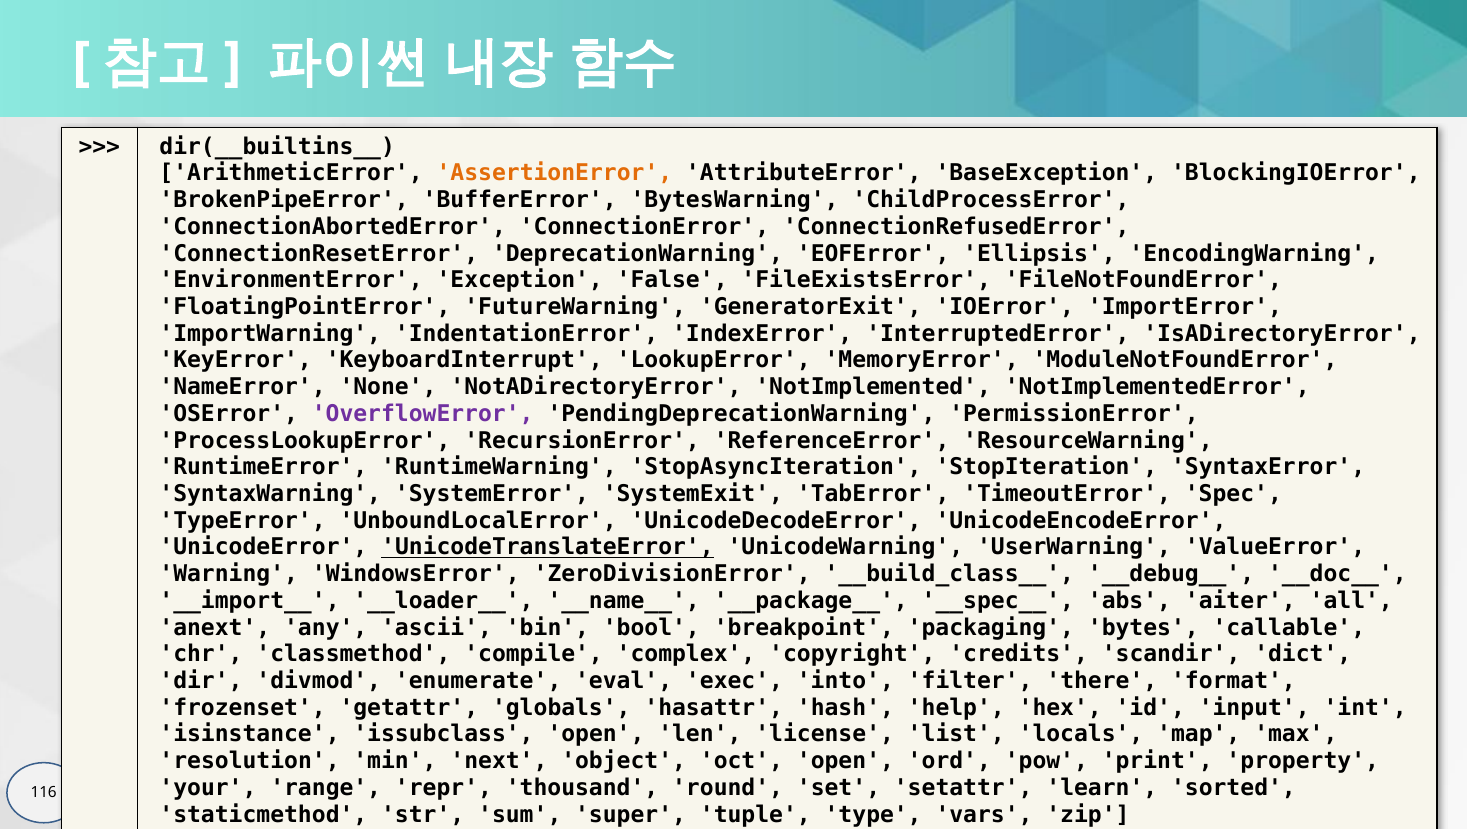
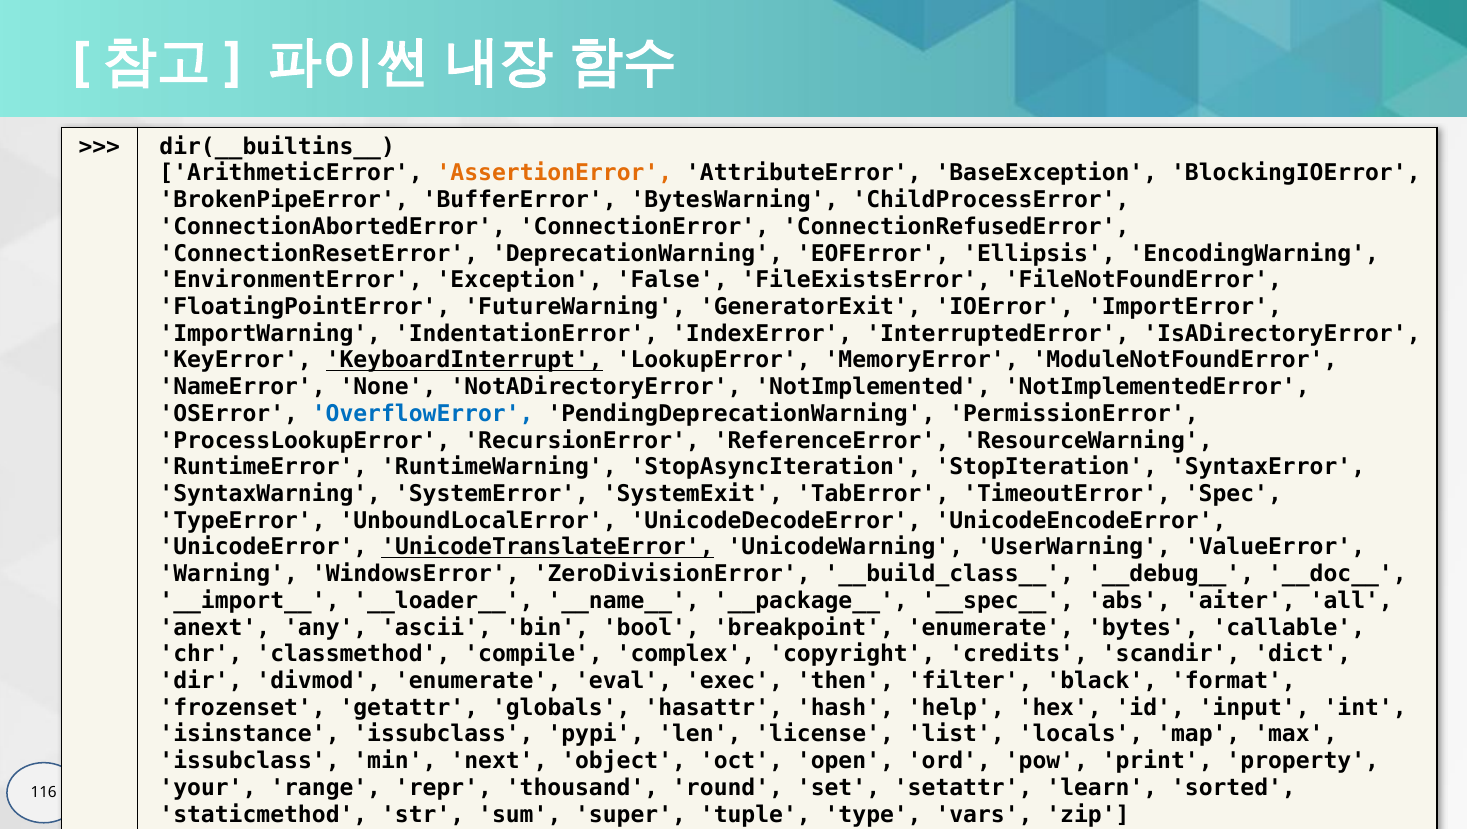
KeyboardInterrupt underline: none -> present
OverflowError colour: purple -> blue
breakpoint packaging: packaging -> enumerate
into: into -> then
there: there -> black
issubclass open: open -> pypi
resolution at (250, 761): resolution -> issubclass
